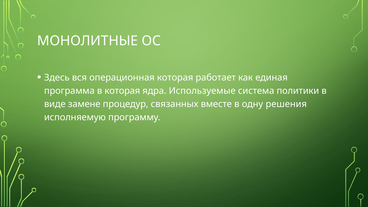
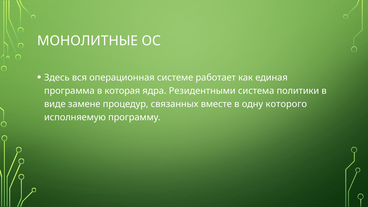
операционная которая: которая -> системе
Используемые: Используемые -> Резидентными
решения: решения -> которого
